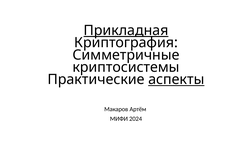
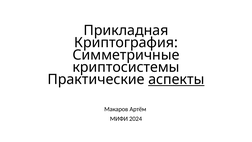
Прикладная underline: present -> none
